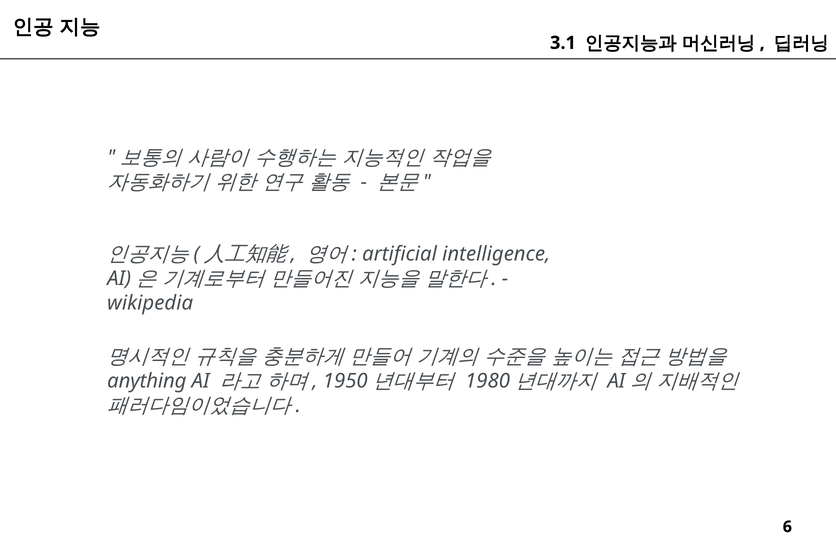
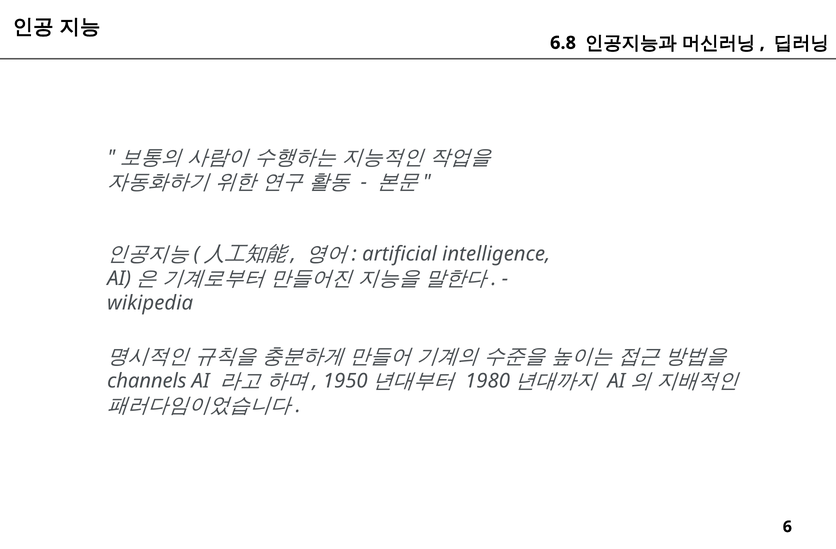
3.1: 3.1 -> 6.8
anything: anything -> channels
